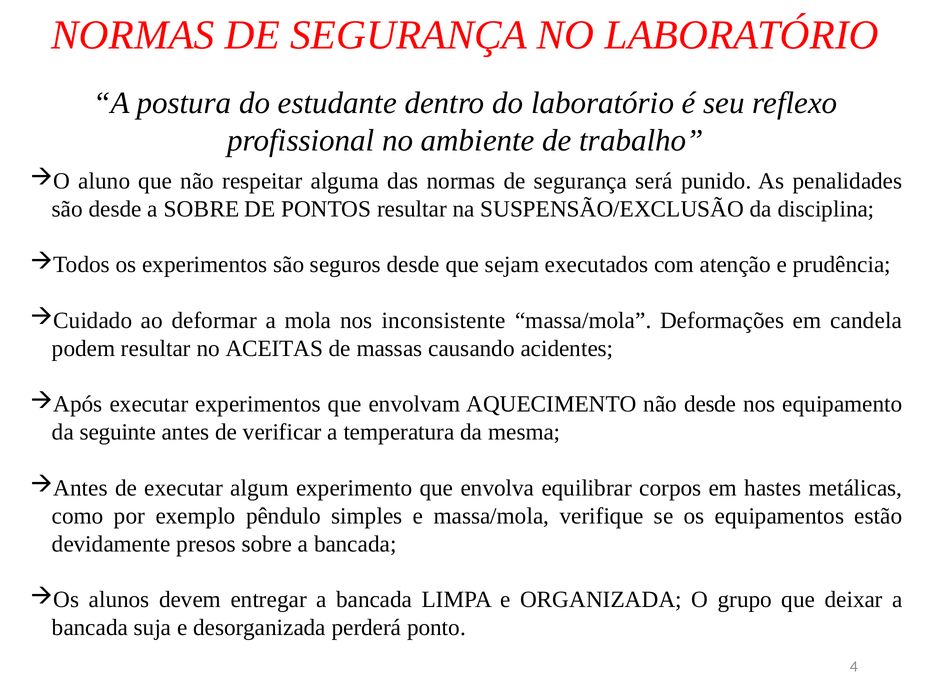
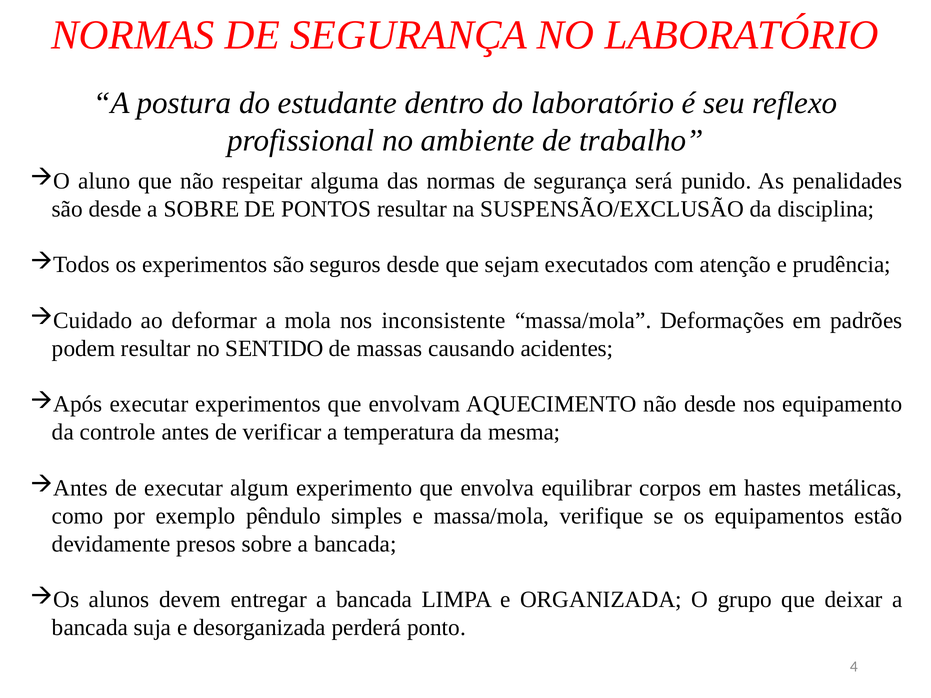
candela: candela -> padrões
ACEITAS: ACEITAS -> SENTIDO
seguinte: seguinte -> controle
